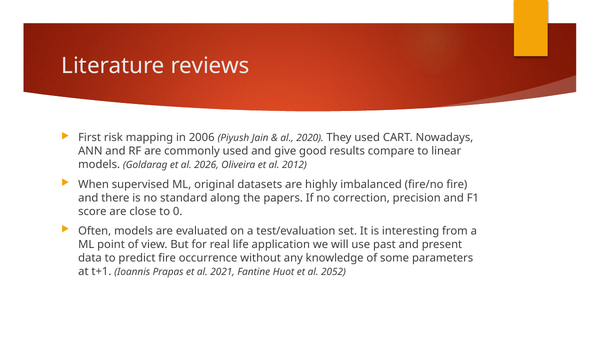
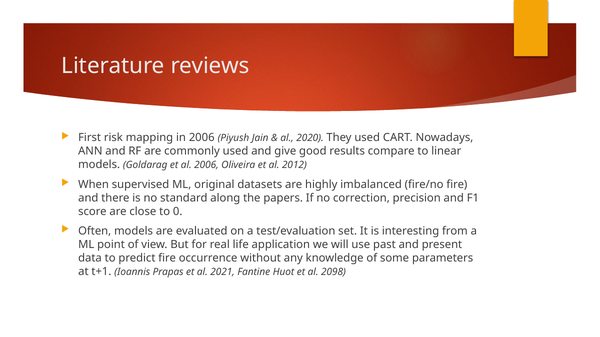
al 2026: 2026 -> 2006
2052: 2052 -> 2098
